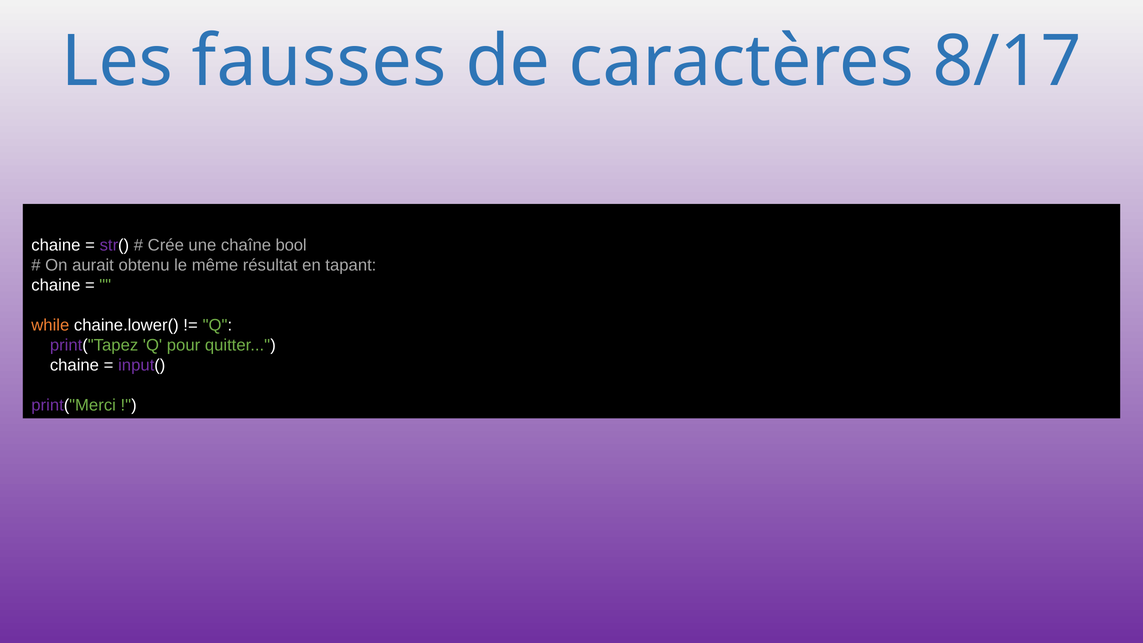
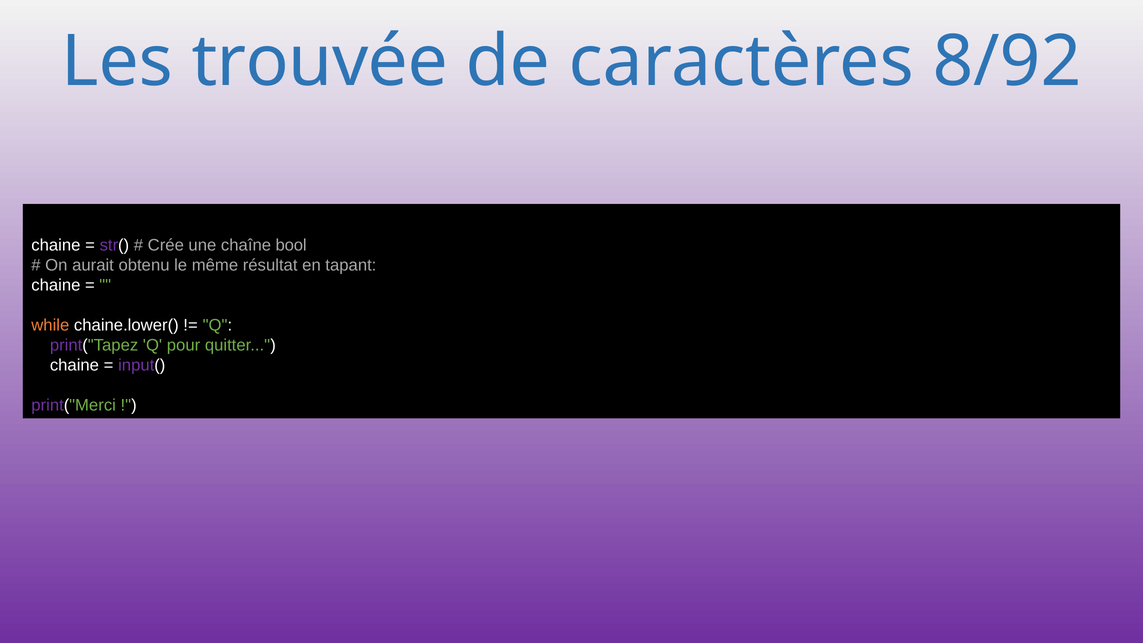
fausses: fausses -> trouvée
8/17: 8/17 -> 8/92
